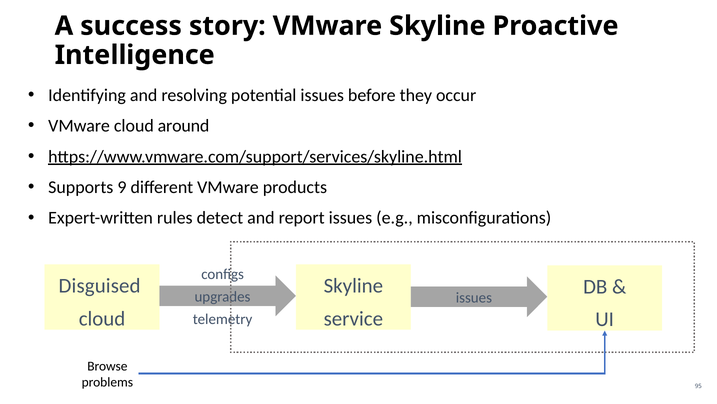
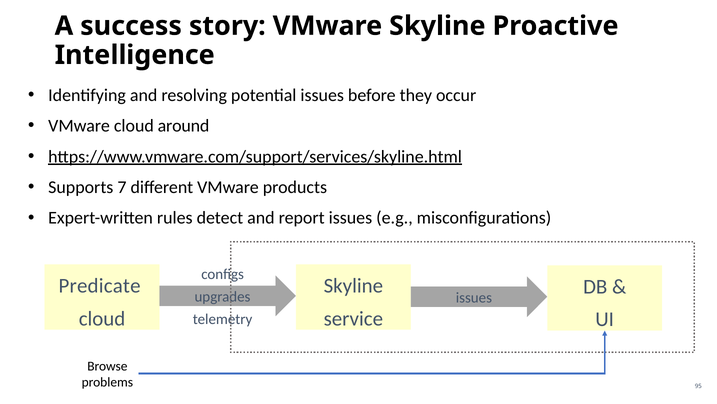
9: 9 -> 7
Disguised: Disguised -> Predicate
